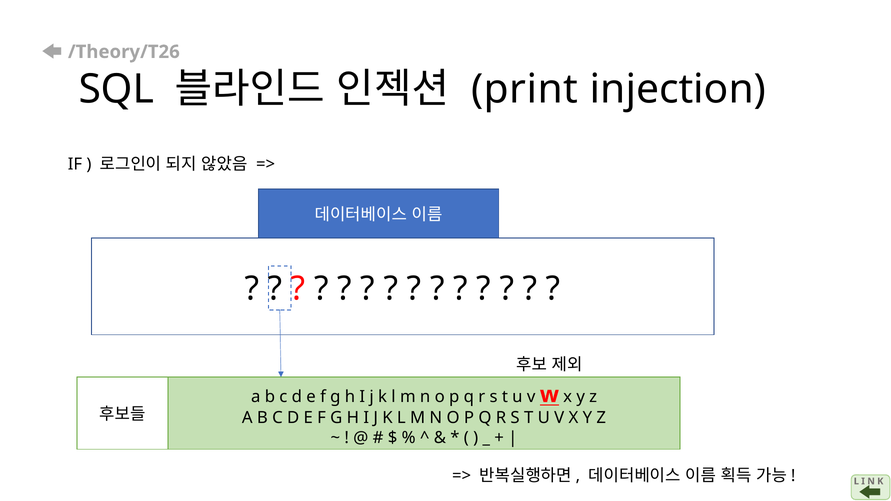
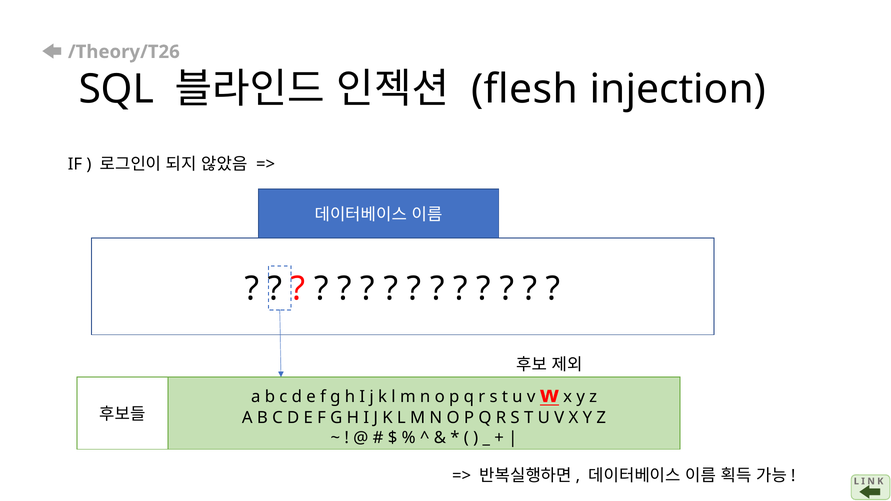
print: print -> flesh
